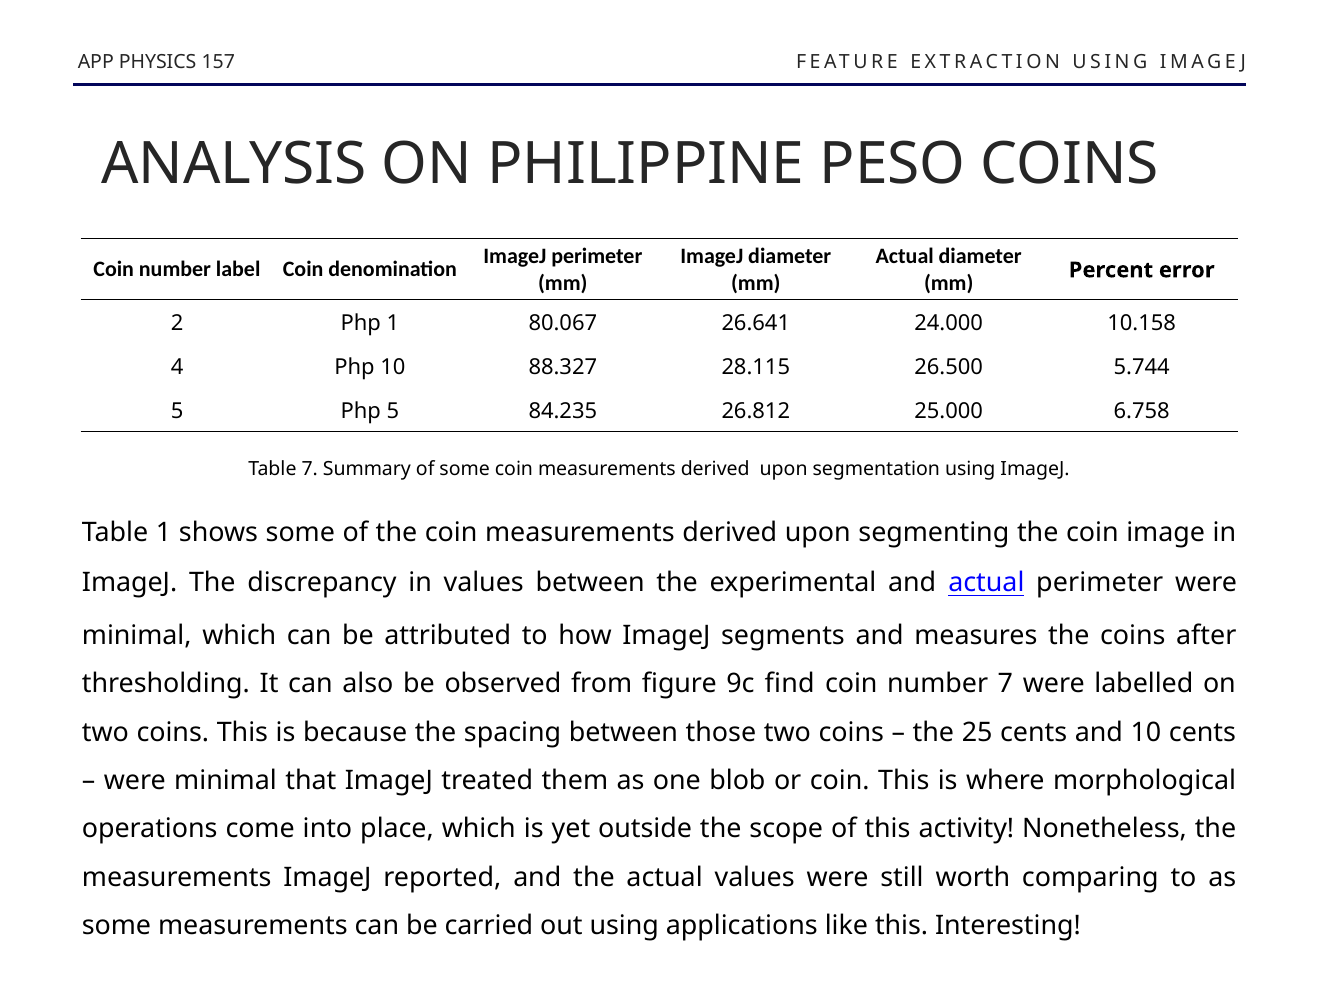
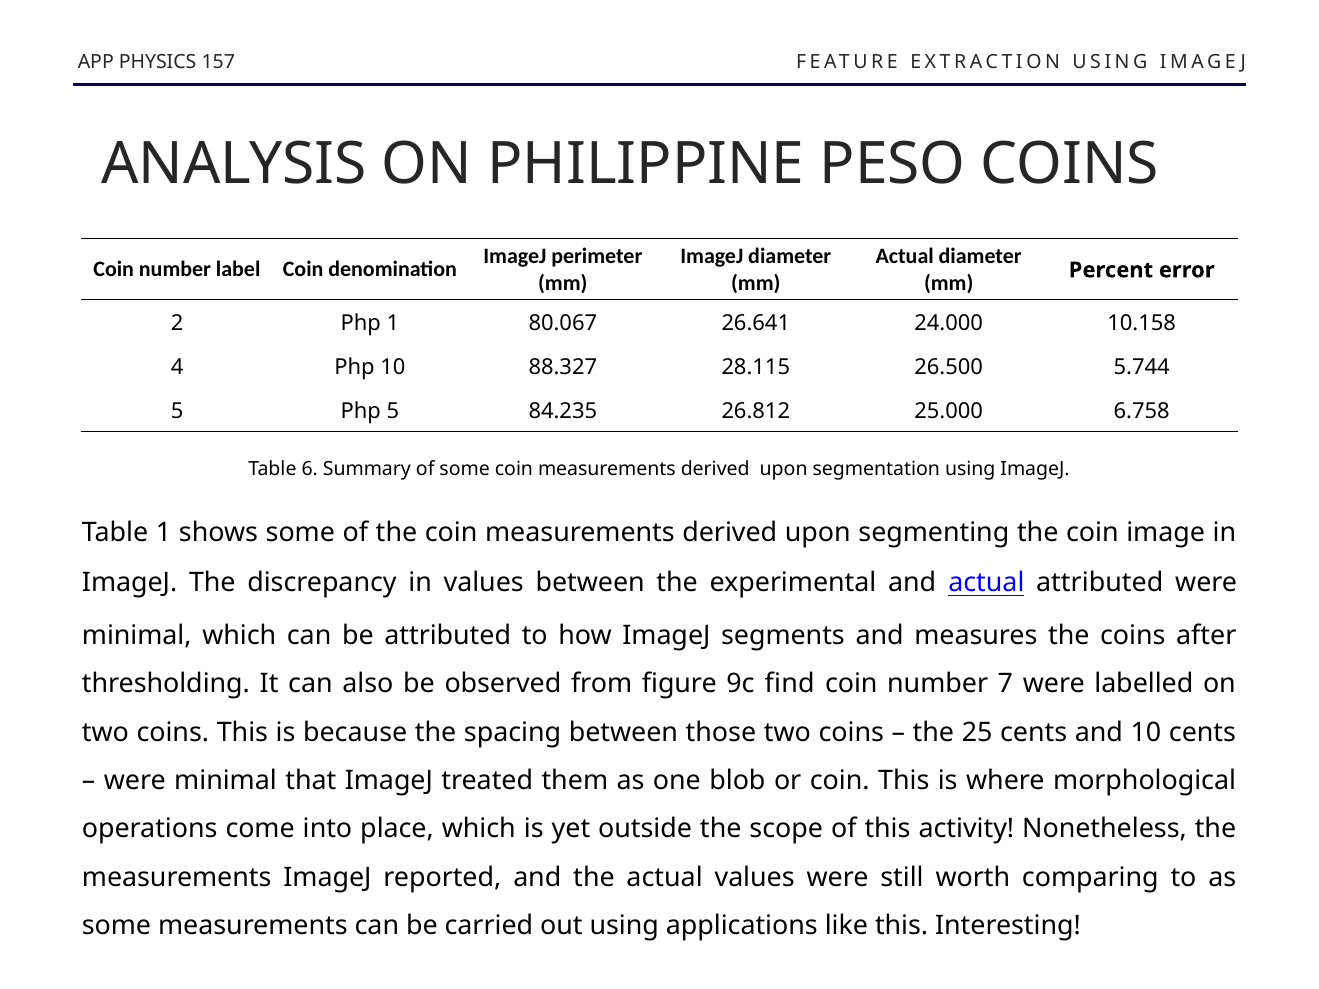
Table 7: 7 -> 6
actual perimeter: perimeter -> attributed
